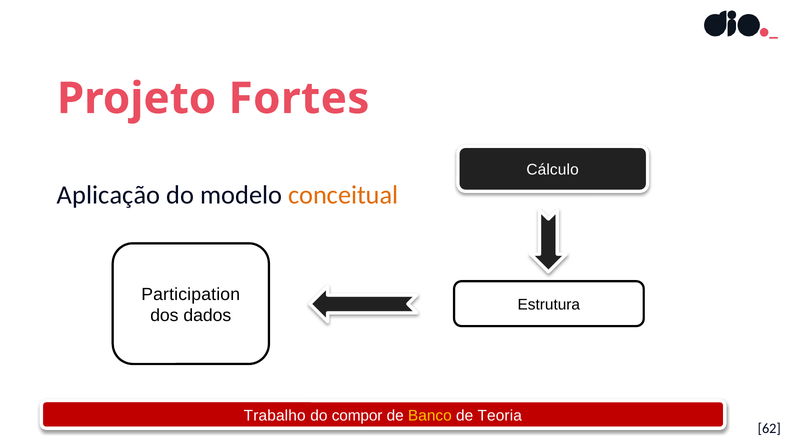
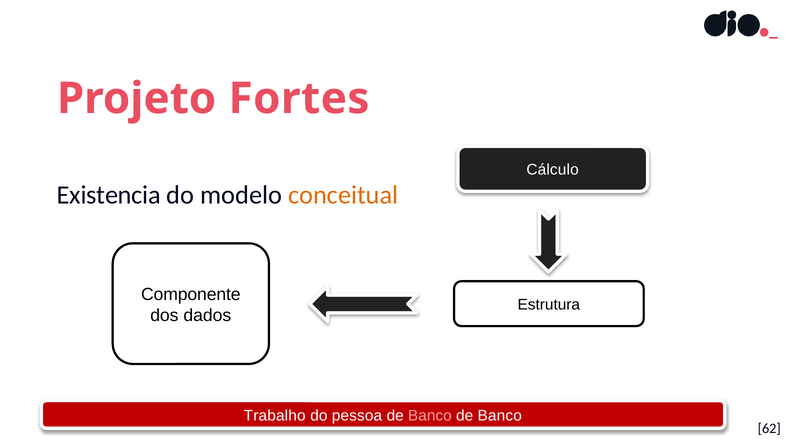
Aplicação: Aplicação -> Existencia
Participation: Participation -> Componente
compor: compor -> pessoa
Banco at (430, 416) colour: yellow -> pink
Teoria at (500, 416): Teoria -> Banco
